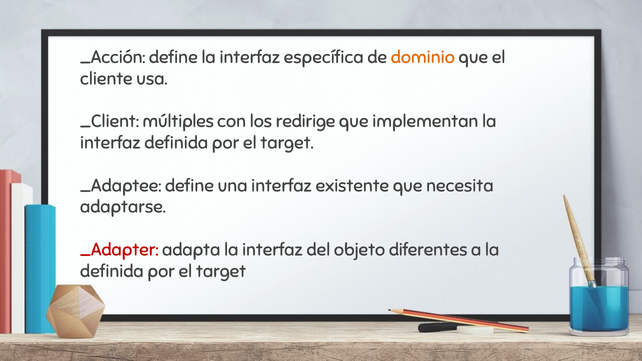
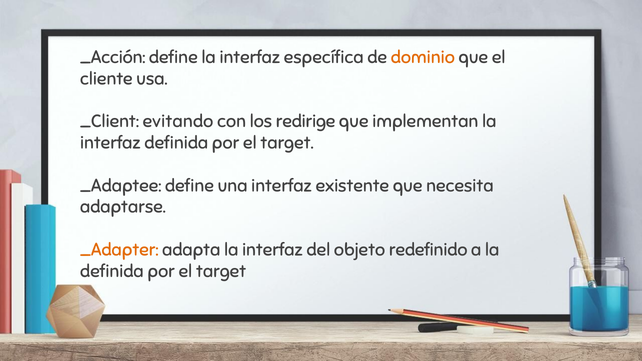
múltiples: múltiples -> evitando
_Adapter colour: red -> orange
diferentes: diferentes -> redefinido
